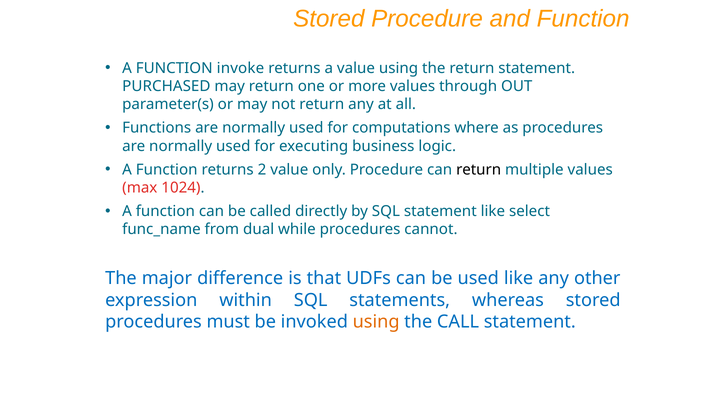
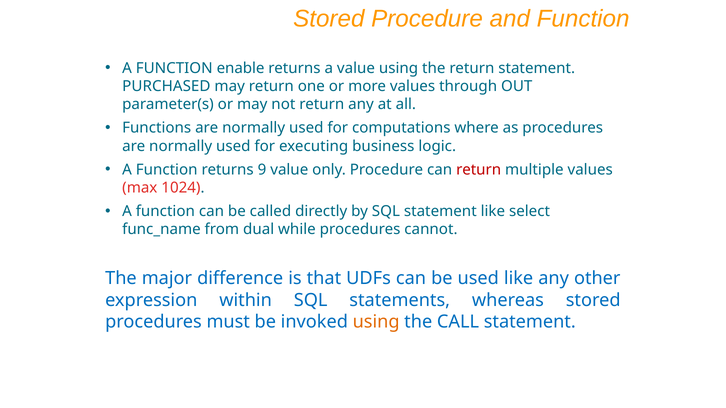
invoke: invoke -> enable
2: 2 -> 9
return at (479, 170) colour: black -> red
